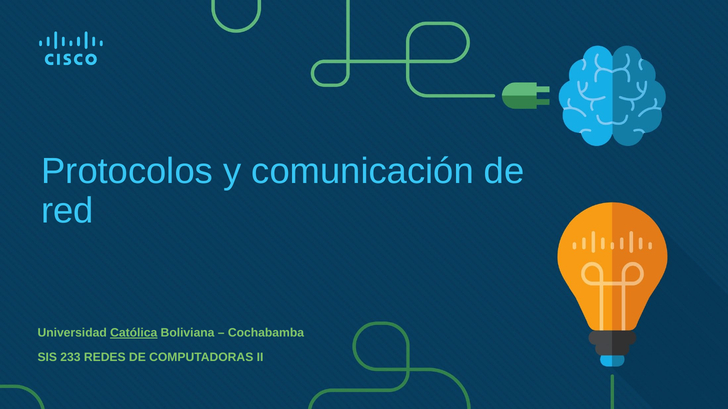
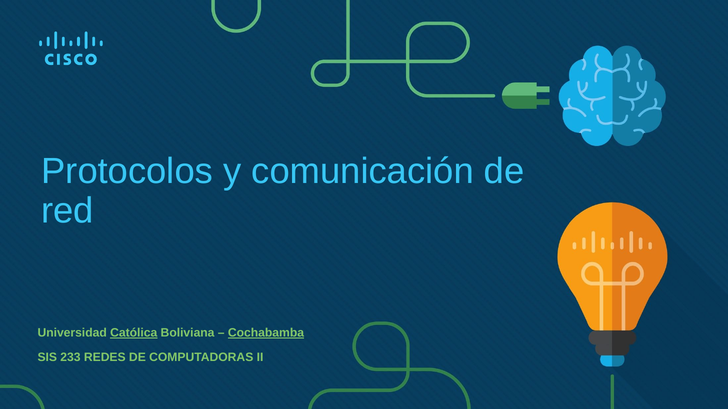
Cochabamba underline: none -> present
